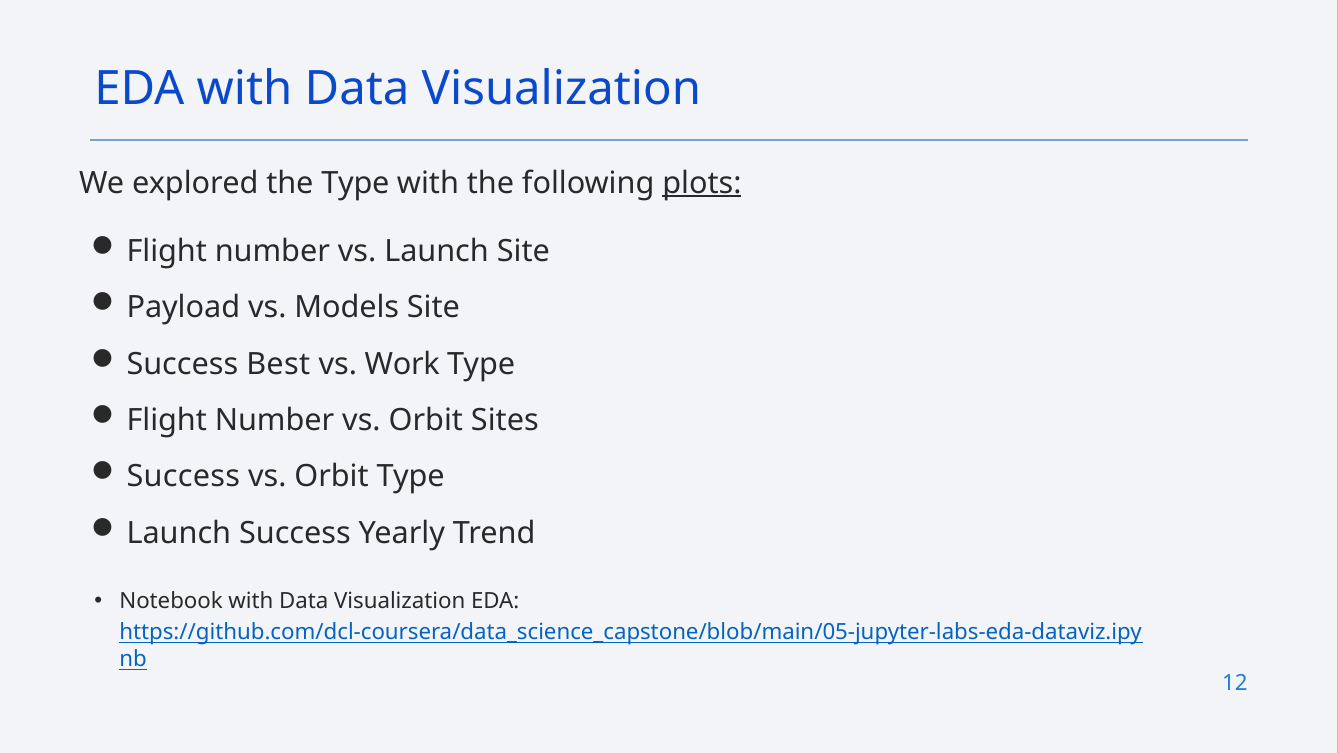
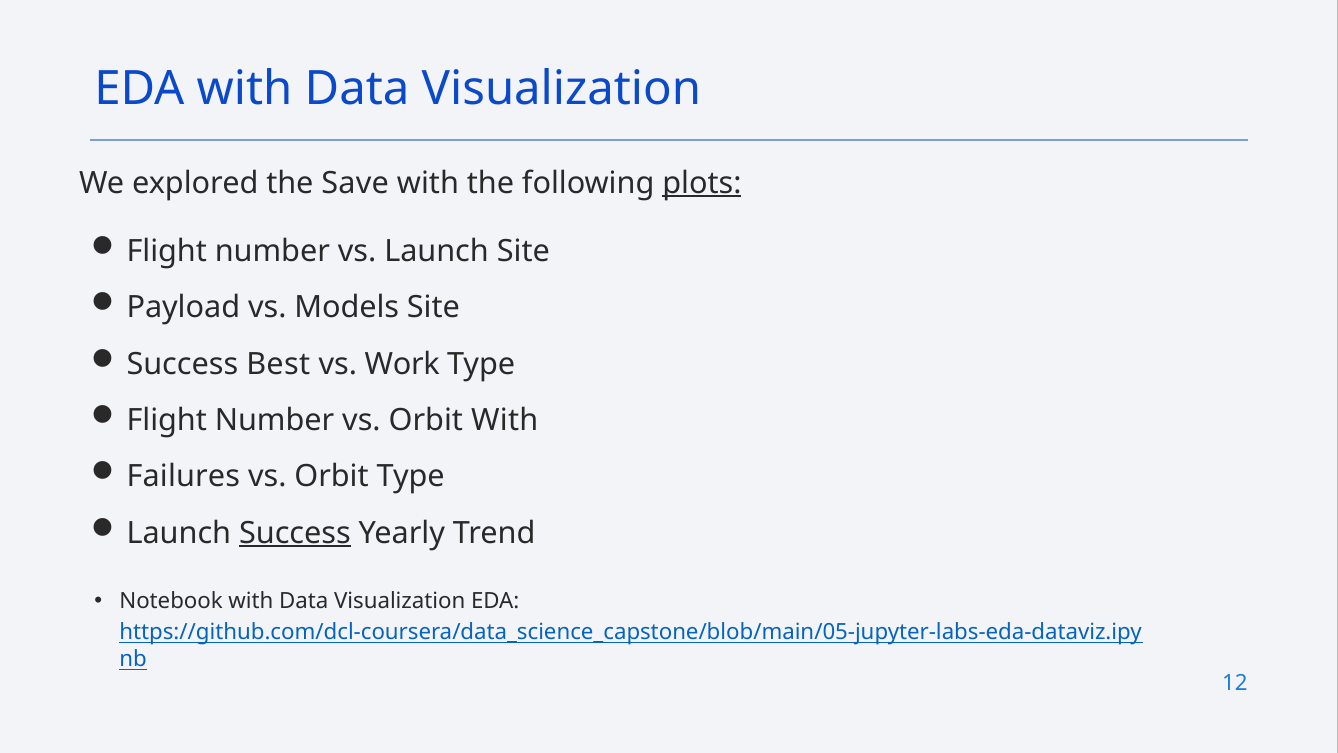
the Type: Type -> Save
Orbit Sites: Sites -> With
Success at (183, 476): Success -> Failures
Success at (295, 533) underline: none -> present
